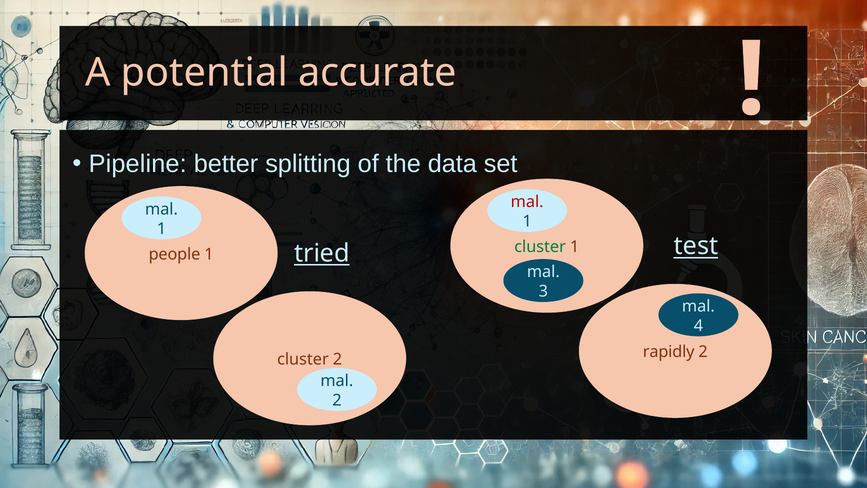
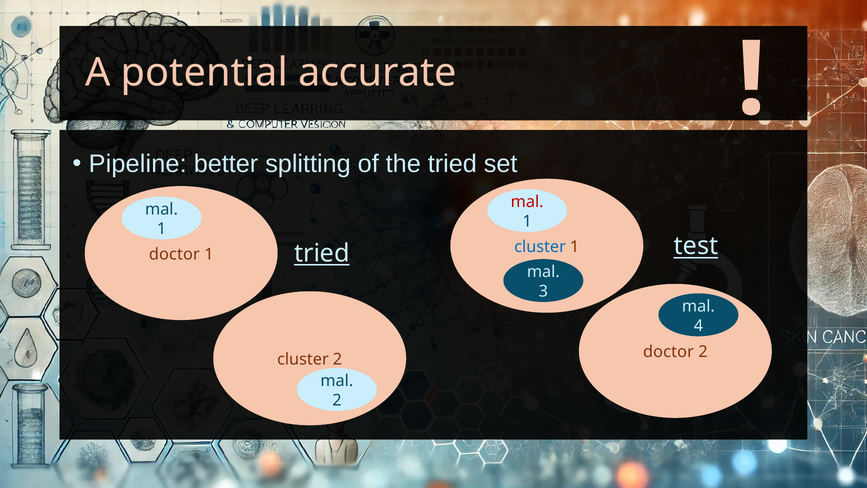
the data: data -> tried
cluster at (540, 247) colour: green -> blue
people at (174, 254): people -> doctor
rapidly at (669, 352): rapidly -> doctor
